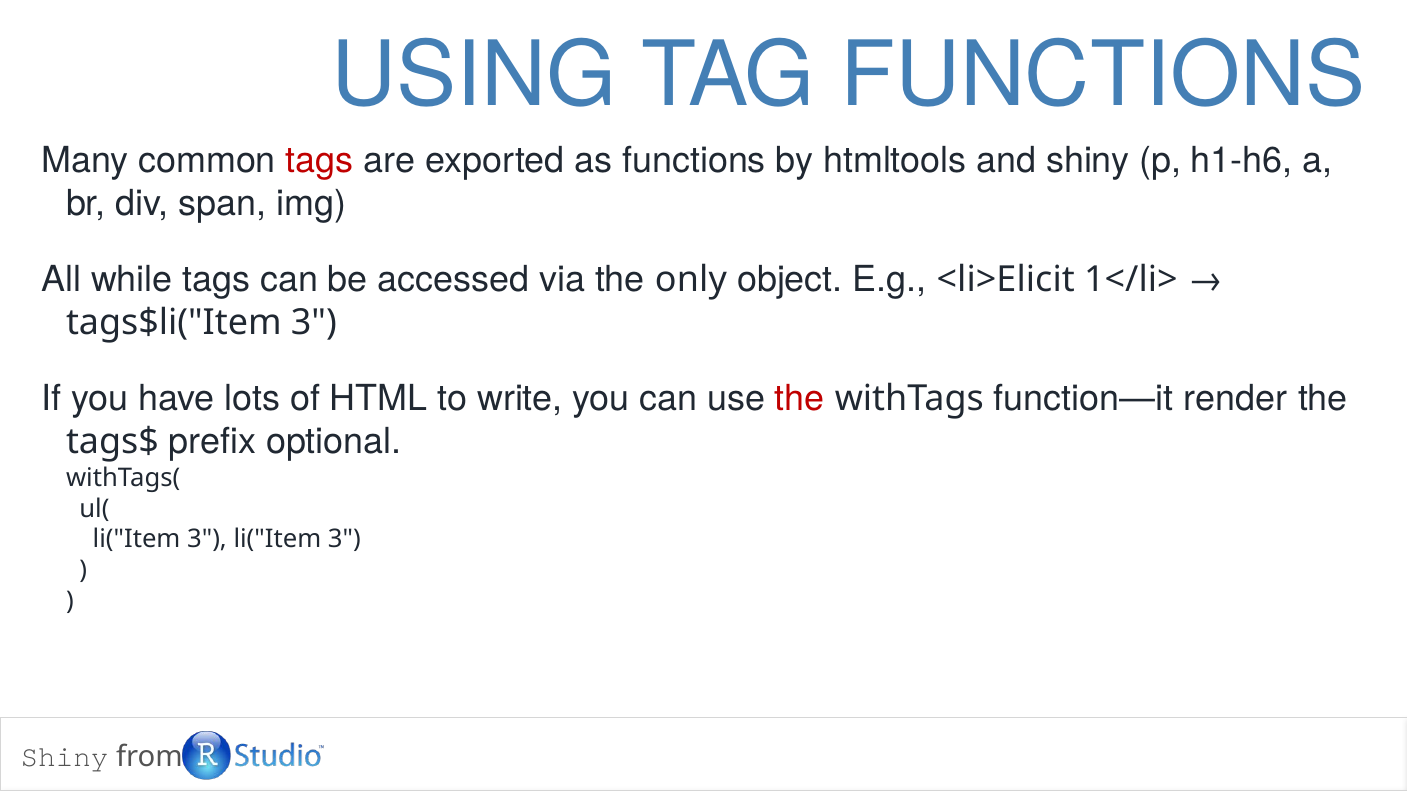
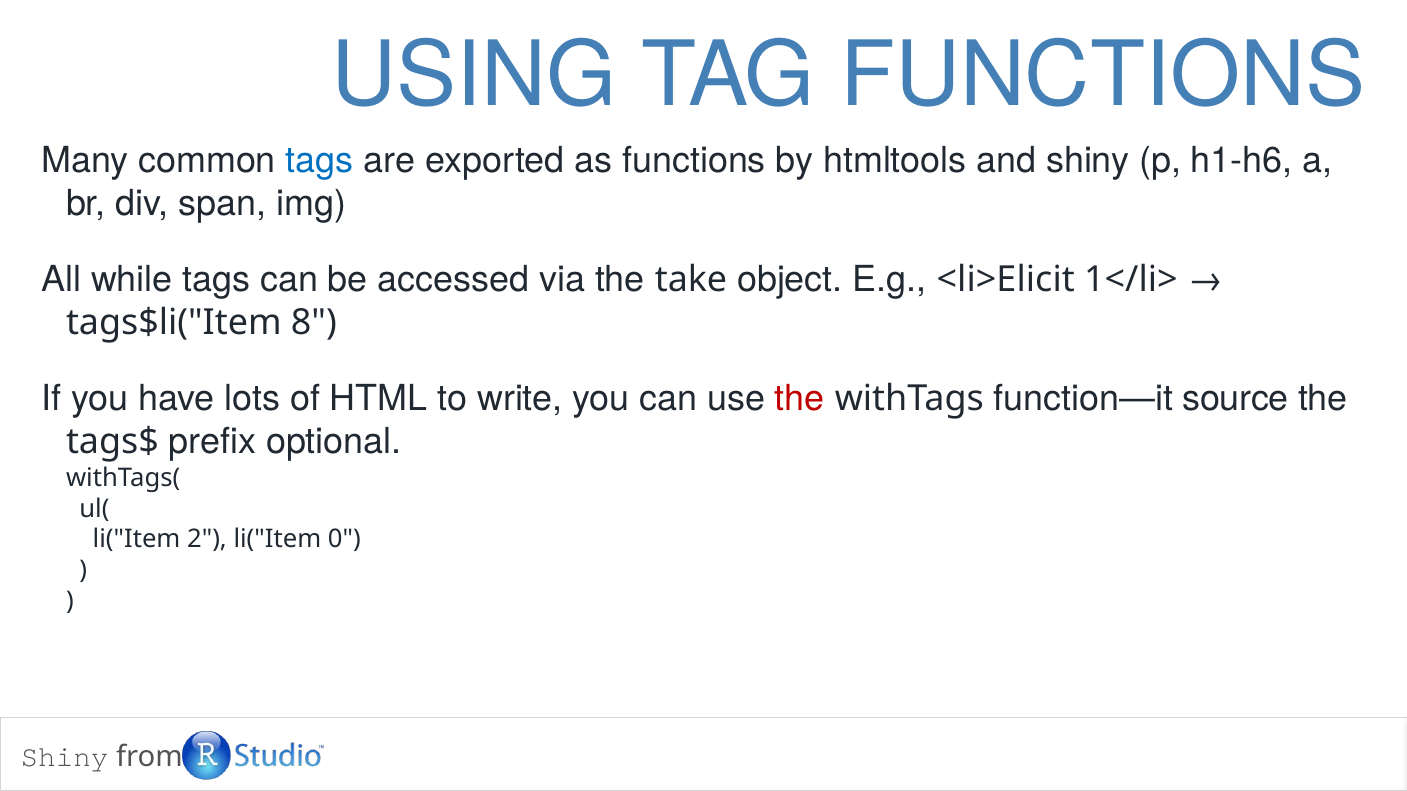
tags at (320, 160) colour: red -> blue
only: only -> take
tags$li("Item 3: 3 -> 8
render: render -> source
3 at (207, 540): 3 -> 2
3 at (344, 540): 3 -> 0
